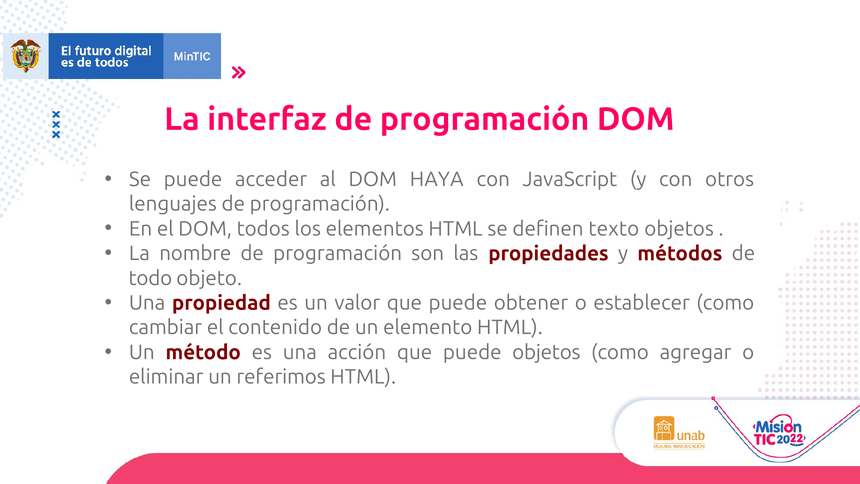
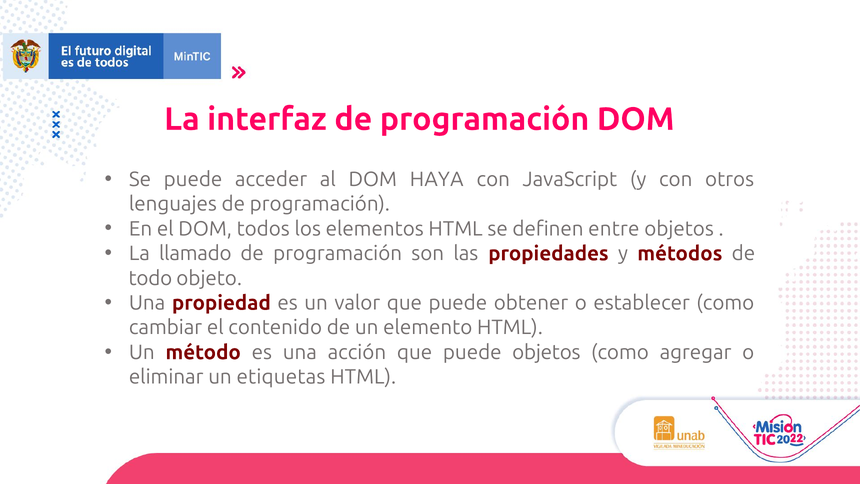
texto: texto -> entre
nombre: nombre -> llamado
referimos: referimos -> etiquetas
